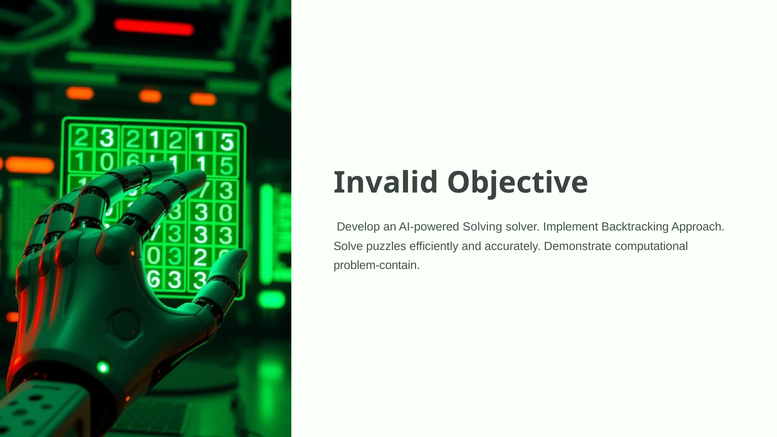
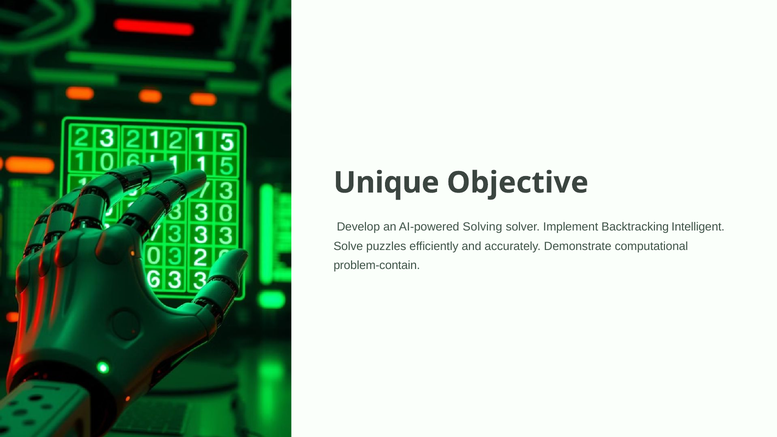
Invalid: Invalid -> Unique
Approach: Approach -> Intelligent
